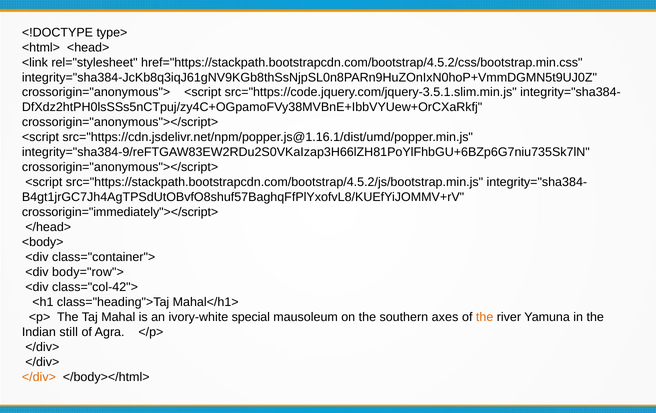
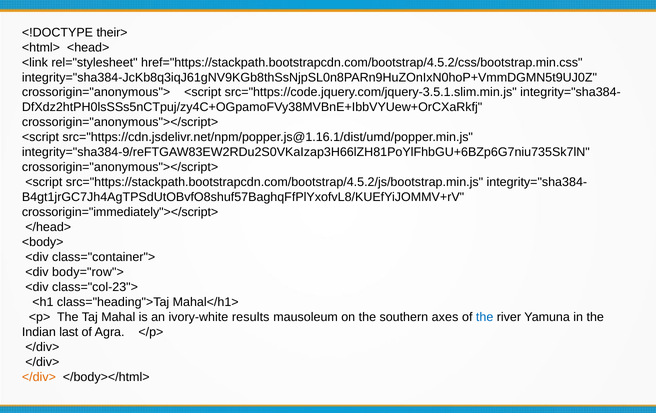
type>: type> -> their>
class="col-42">: class="col-42"> -> class="col-23">
special: special -> results
the at (485, 317) colour: orange -> blue
still: still -> last
